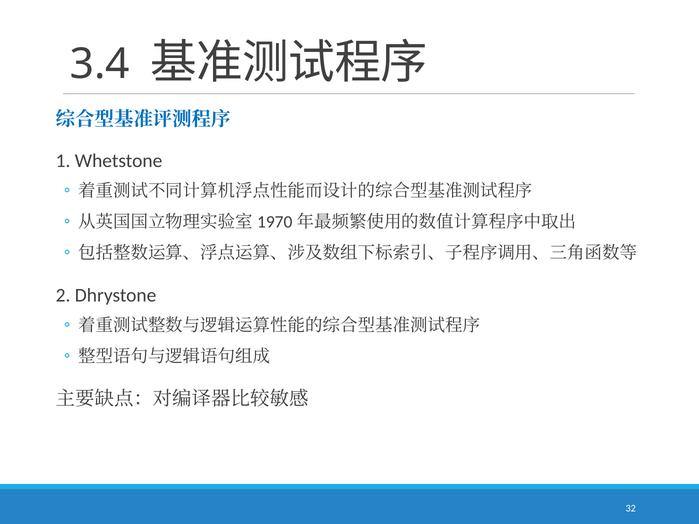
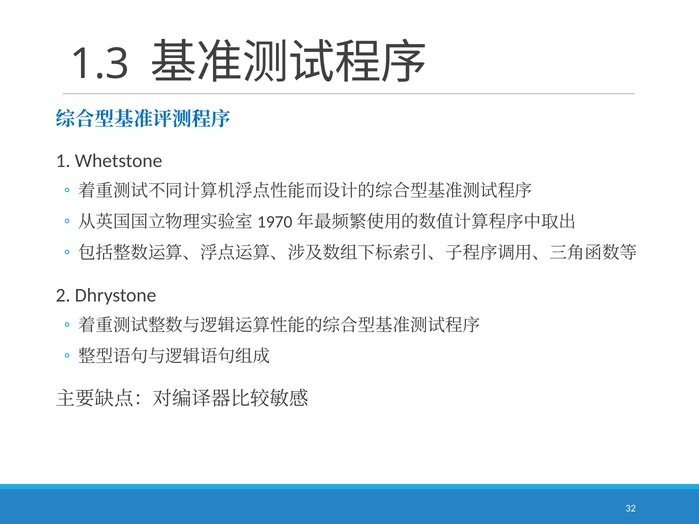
3.4: 3.4 -> 1.3
